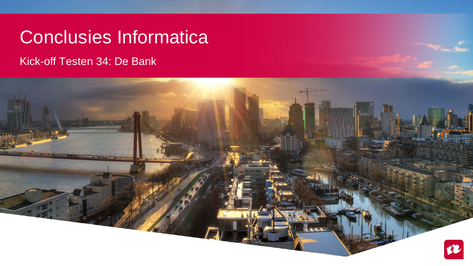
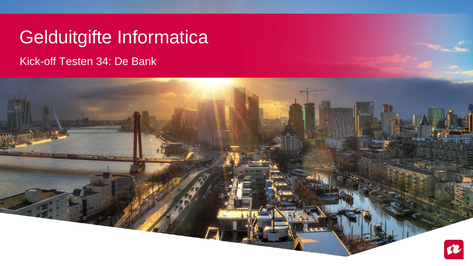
Conclusies: Conclusies -> Gelduitgifte
